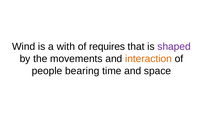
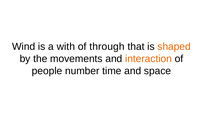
requires: requires -> through
shaped colour: purple -> orange
bearing: bearing -> number
